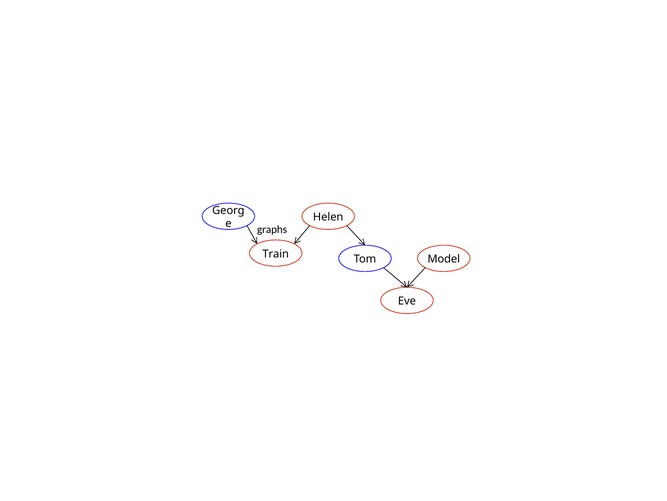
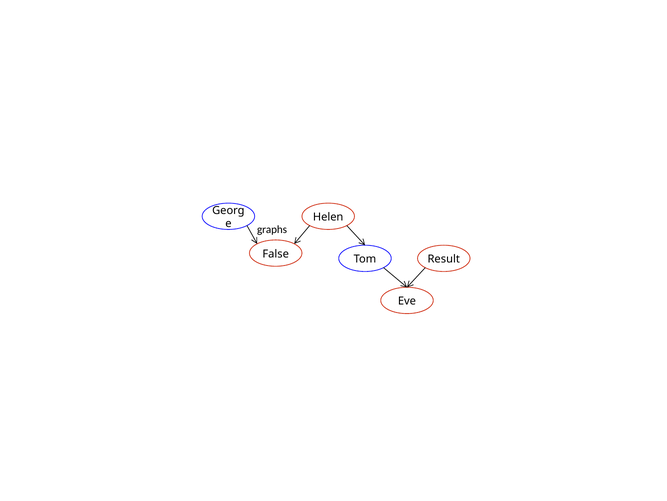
Train: Train -> False
Model: Model -> Result
